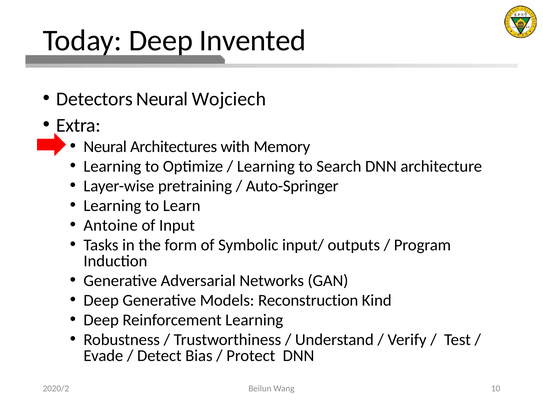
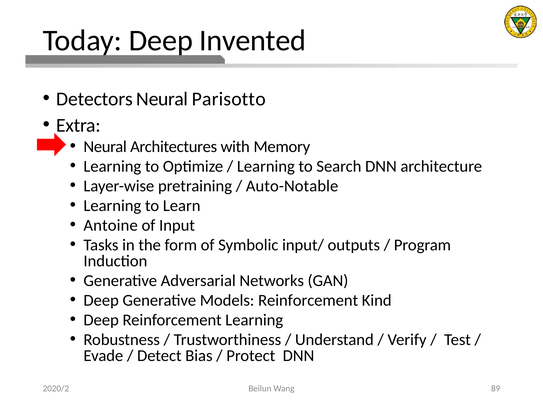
Wojciech: Wojciech -> Parisotto
Auto-Springer: Auto-Springer -> Auto-Notable
Models Reconstruction: Reconstruction -> Reinforcement
10: 10 -> 89
